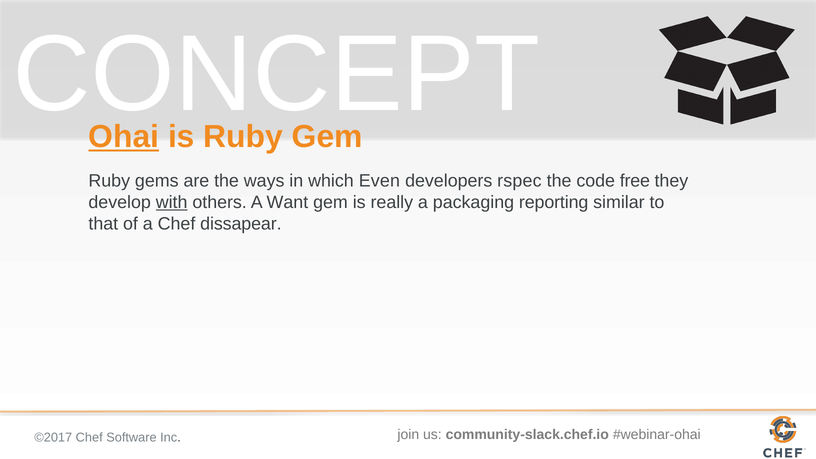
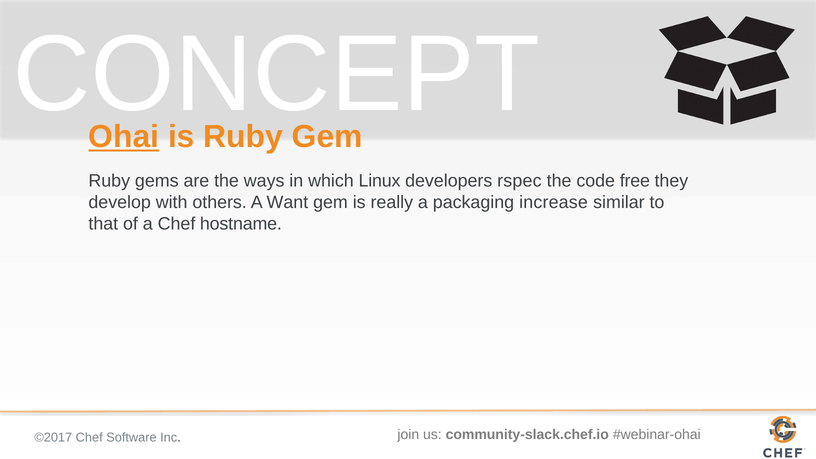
Even: Even -> Linux
with underline: present -> none
reporting: reporting -> increase
dissapear: dissapear -> hostname
